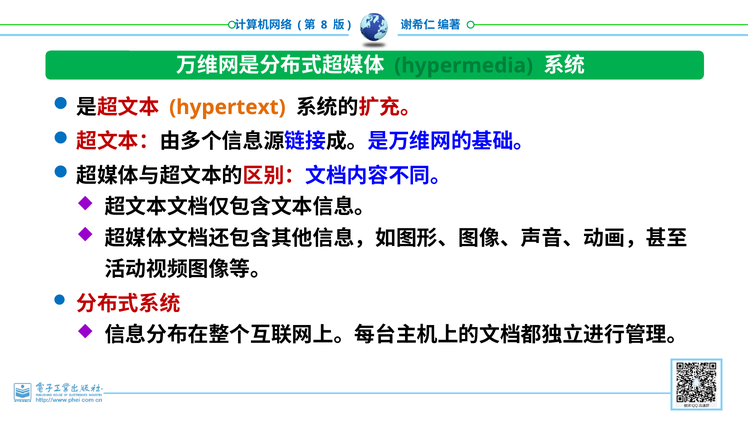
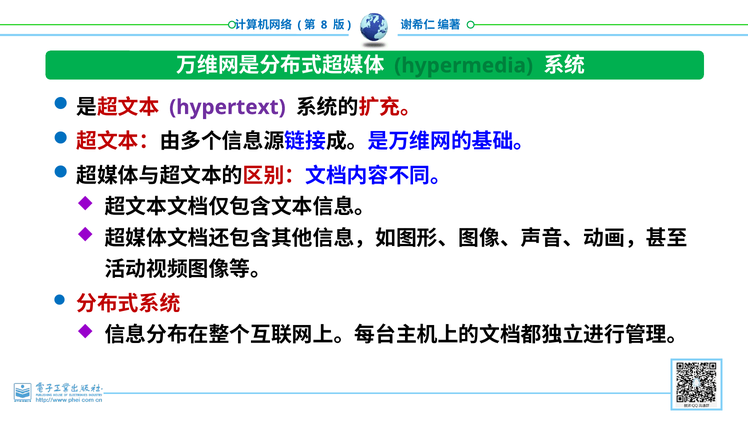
hypertext colour: orange -> purple
